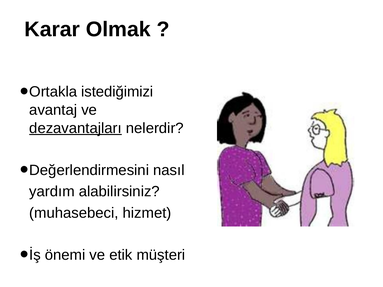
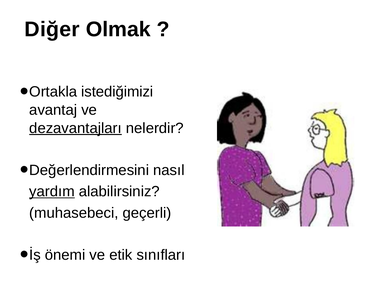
Karar: Karar -> Diğer
yardım underline: none -> present
hizmet: hizmet -> geçerli
müşteri: müşteri -> sınıfları
